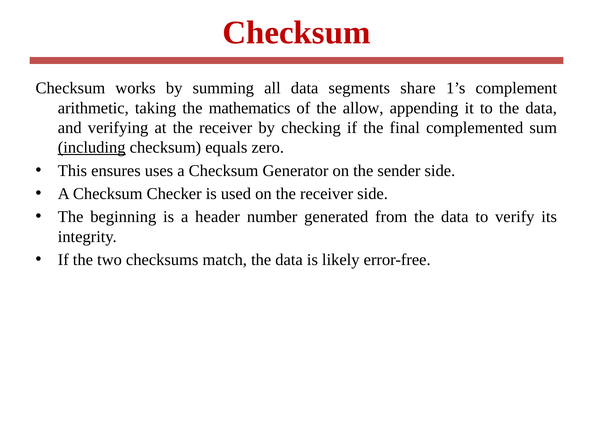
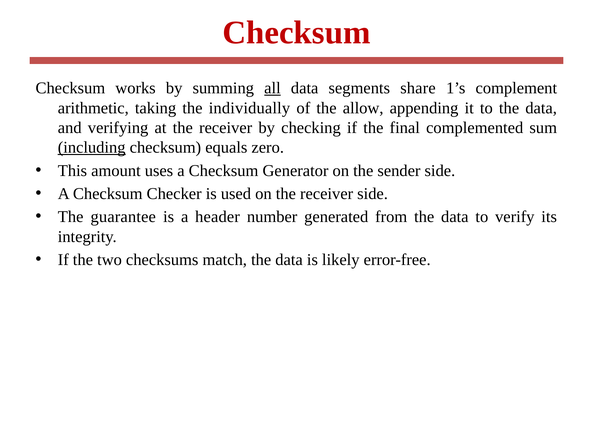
all underline: none -> present
mathematics: mathematics -> individually
ensures: ensures -> amount
beginning: beginning -> guarantee
